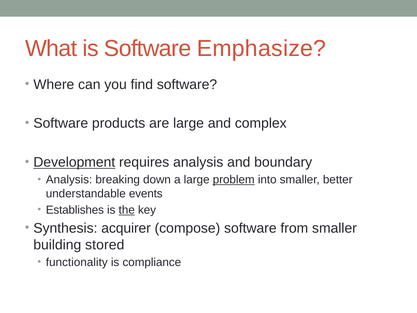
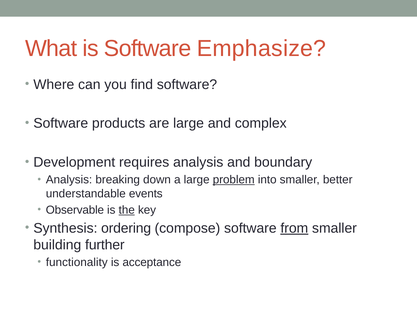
Development underline: present -> none
Establishes: Establishes -> Observable
acquirer: acquirer -> ordering
from underline: none -> present
stored: stored -> further
compliance: compliance -> acceptance
